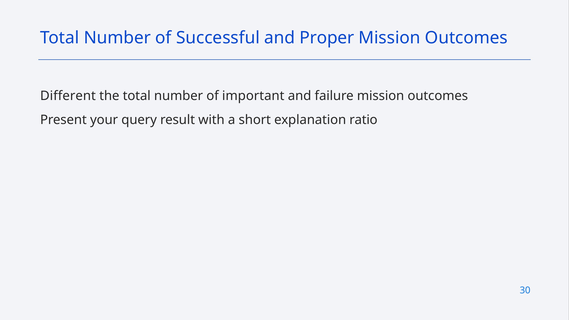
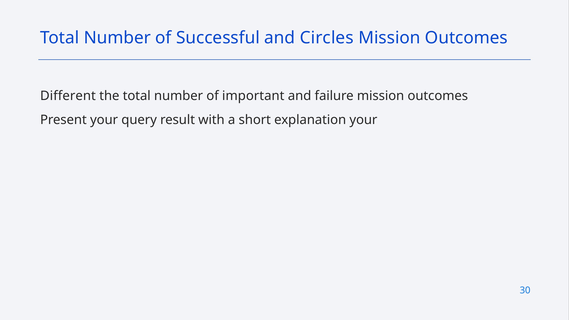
Proper: Proper -> Circles
explanation ratio: ratio -> your
